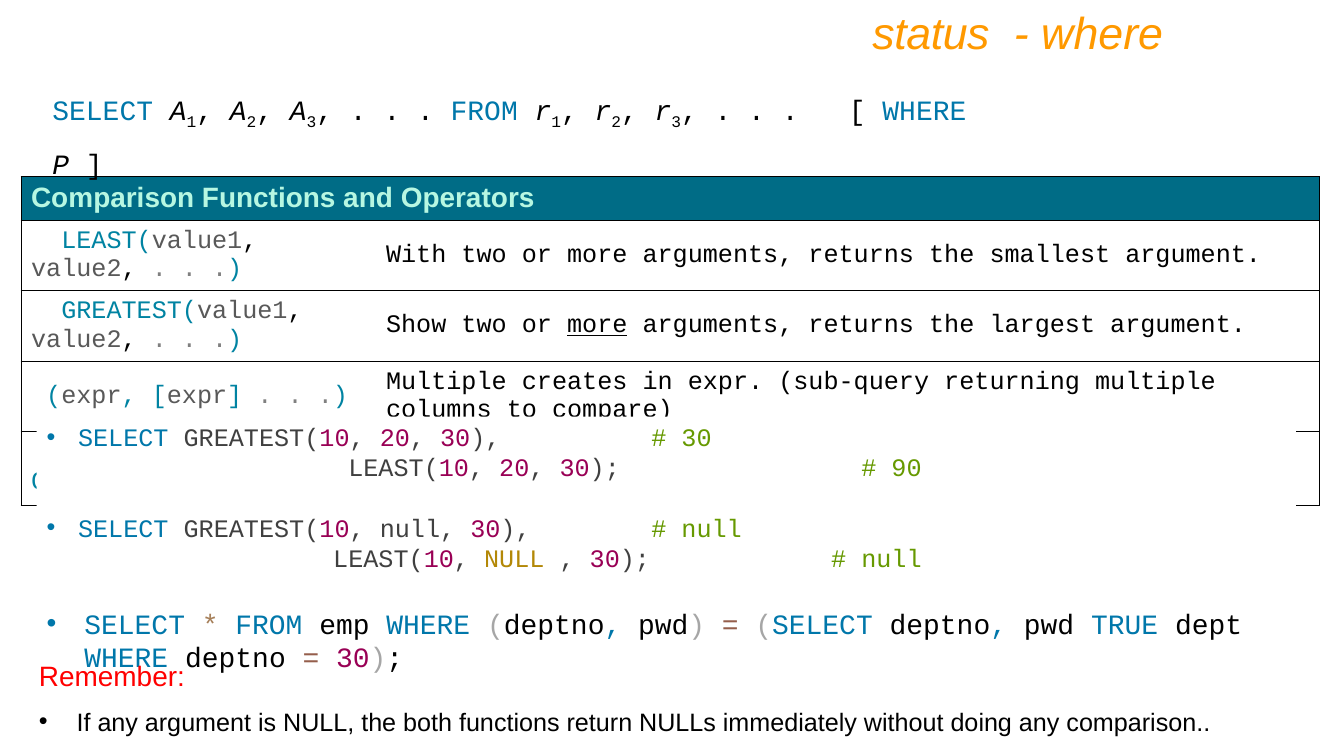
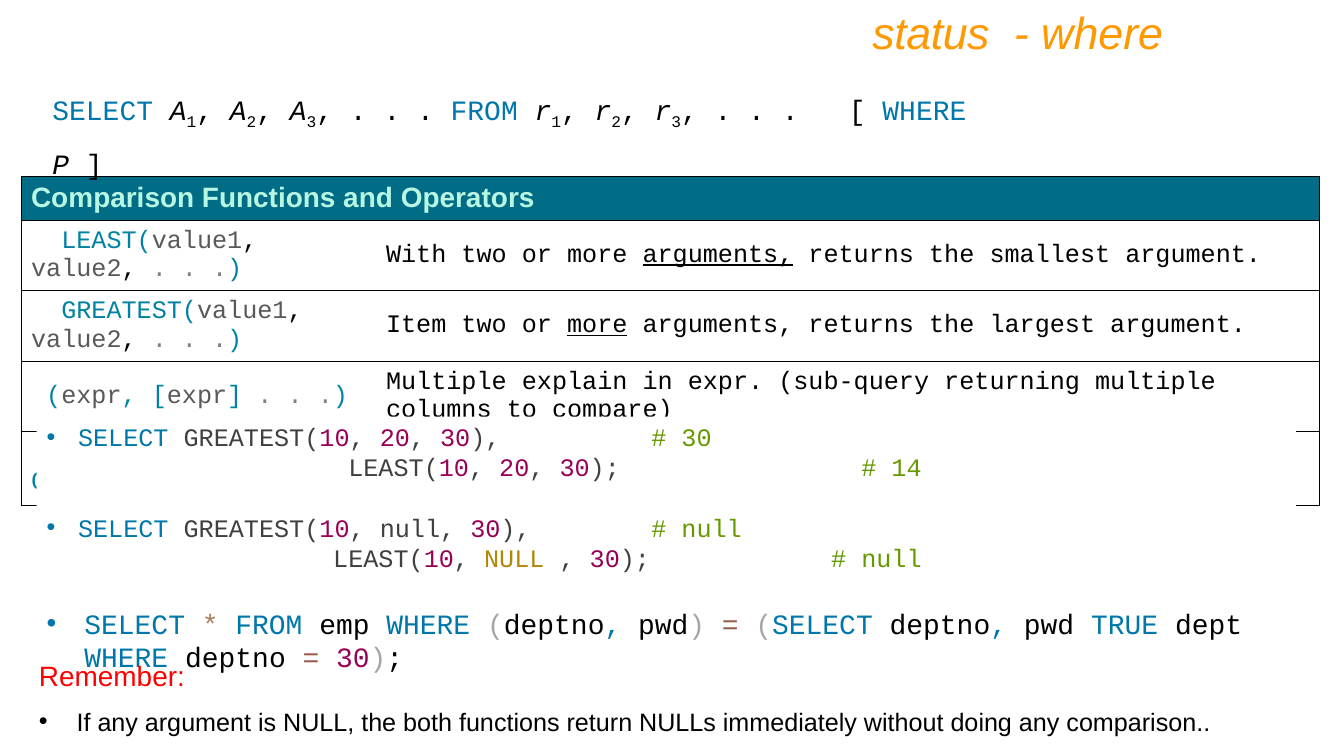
arguments at (718, 254) underline: none -> present
Show: Show -> Item
creates: creates -> explain
90: 90 -> 14
